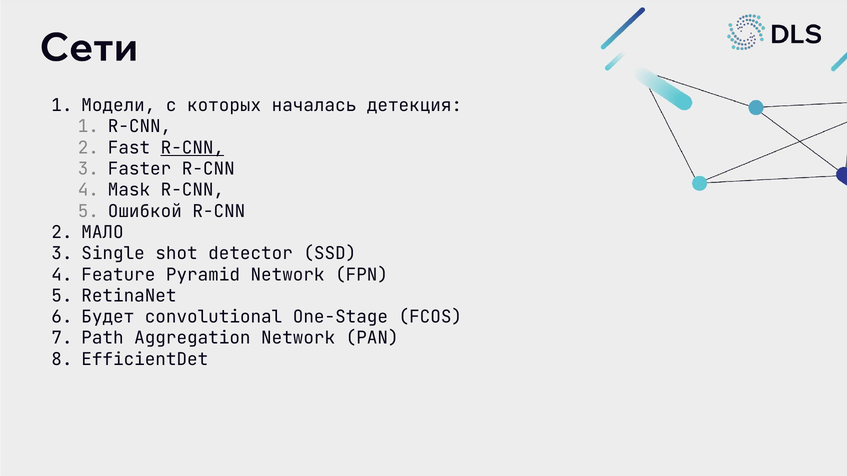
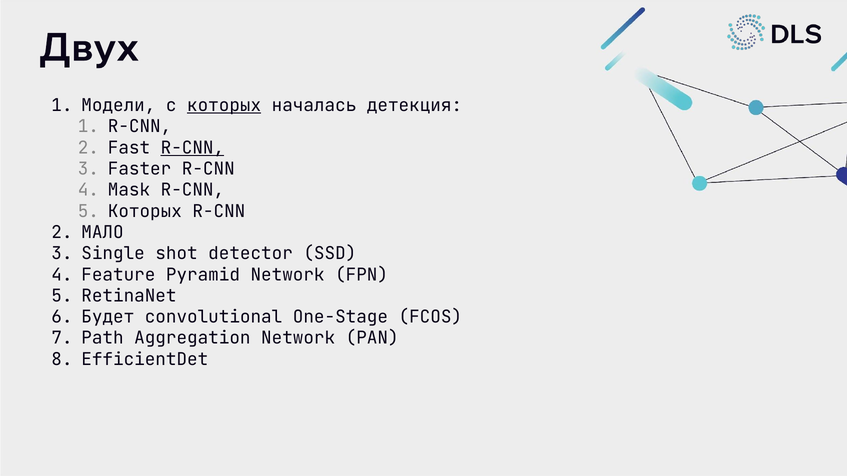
Сети: Сети -> Двух
которых at (224, 106) underline: none -> present
Ошибкой at (145, 211): Ошибкой -> Которых
